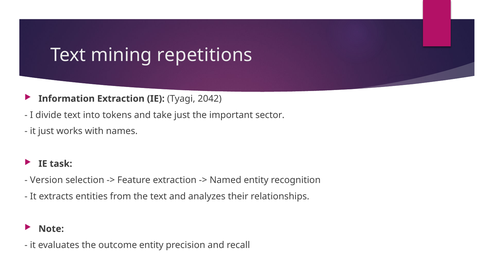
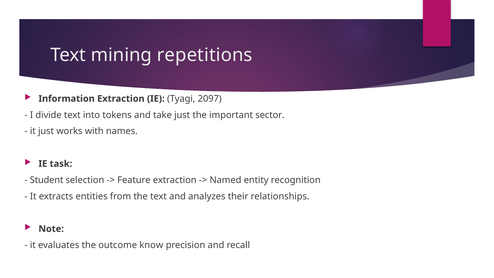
2042: 2042 -> 2097
Version: Version -> Student
outcome entity: entity -> know
